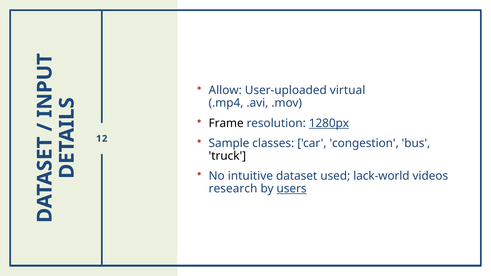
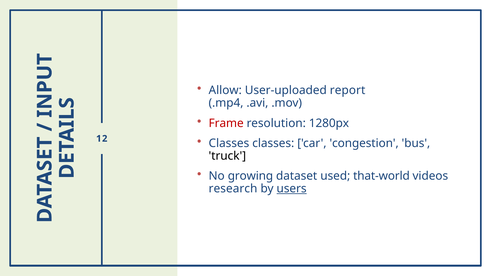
virtual: virtual -> report
Frame colour: black -> red
1280px underline: present -> none
Sample at (229, 143): Sample -> Classes
intuitive: intuitive -> growing
lack-world: lack-world -> that-world
